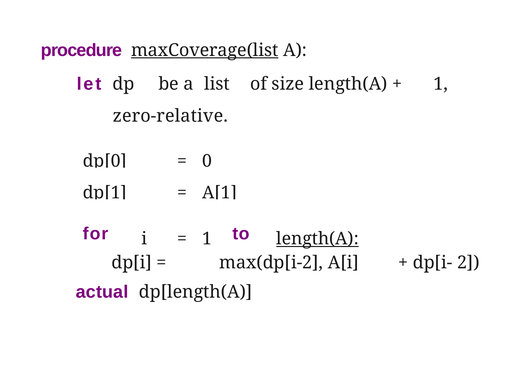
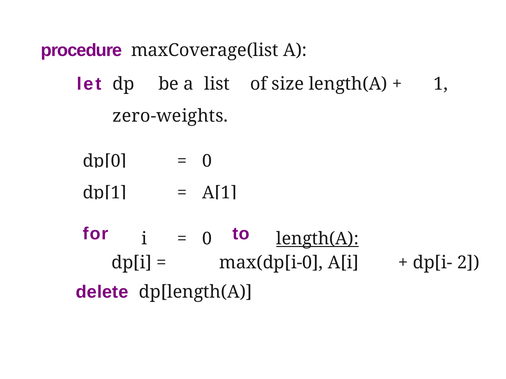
maxCoverage(list underline: present -> none
zero-relative: zero-relative -> zero-weights
1 at (207, 239): 1 -> 0
max(dp[i-2: max(dp[i-2 -> max(dp[i-0
actual: actual -> delete
